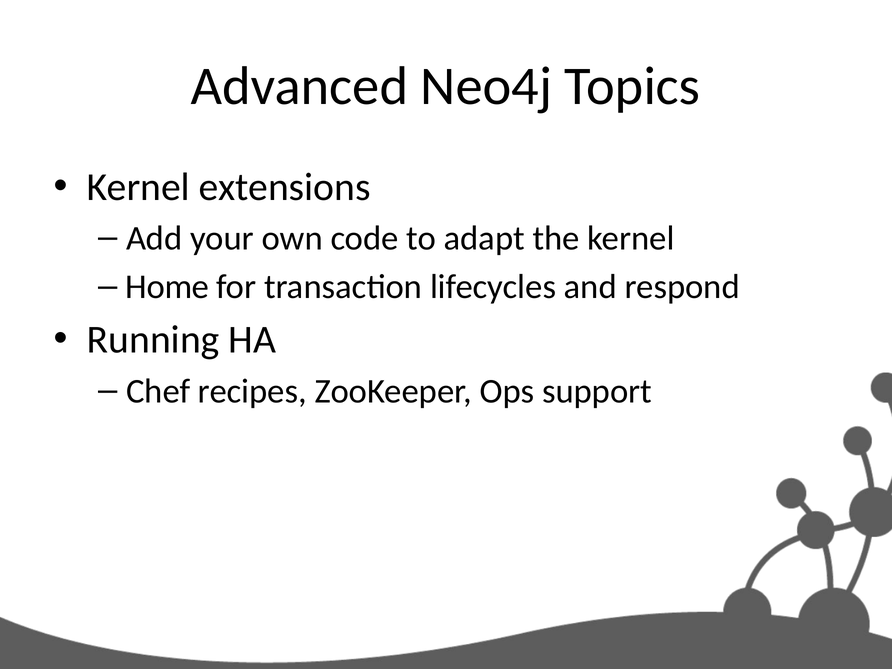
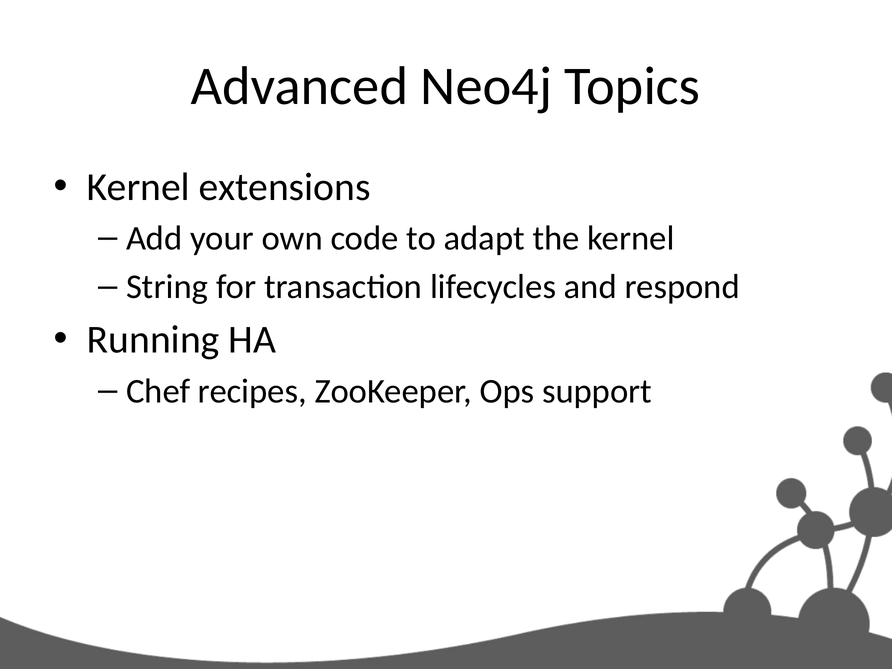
Home: Home -> String
